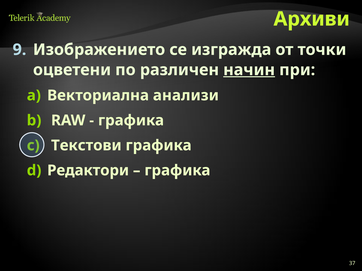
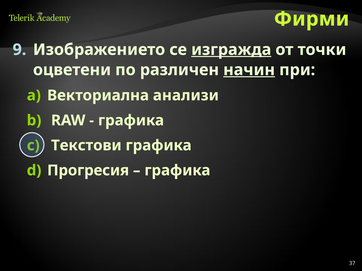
Архиви: Архиви -> Фирми
изгражда underline: none -> present
Редактори: Редактори -> Прогресия
